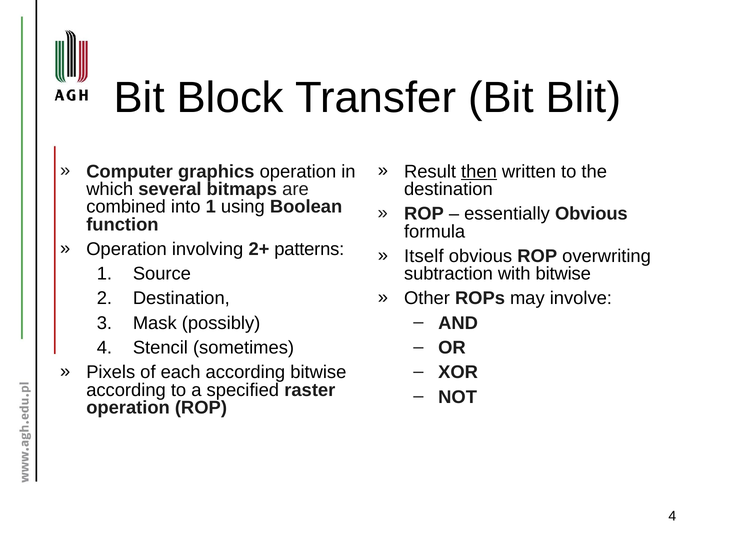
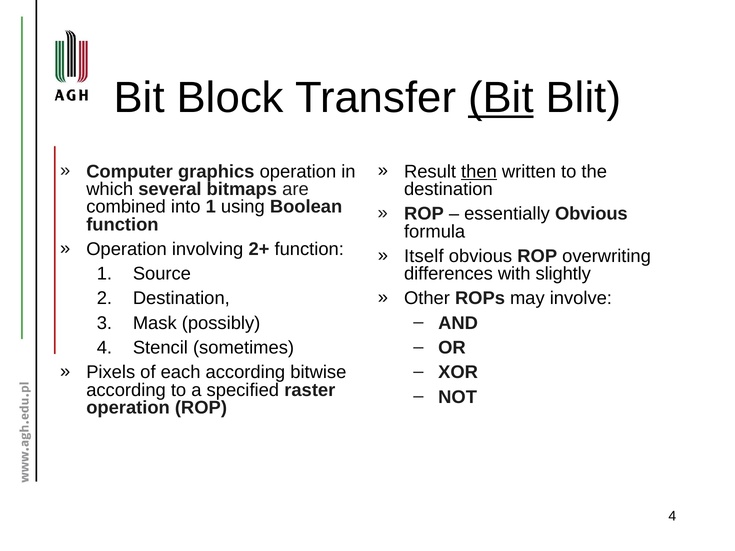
Bit at (501, 98) underline: none -> present
2+ patterns: patterns -> function
subtraction: subtraction -> differences
with bitwise: bitwise -> slightly
